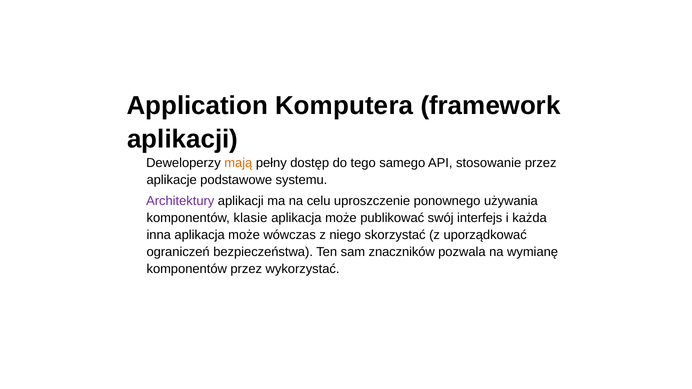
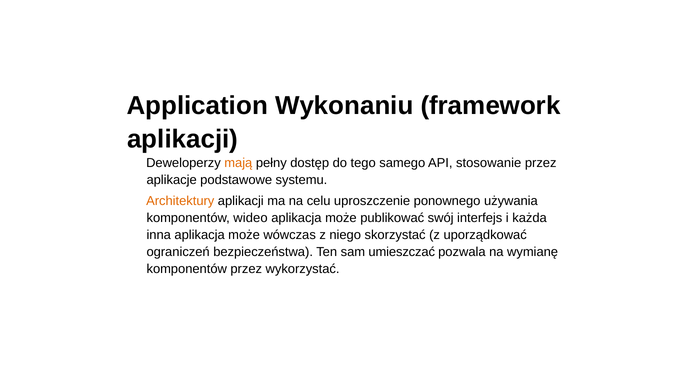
Komputera: Komputera -> Wykonaniu
Architektury colour: purple -> orange
klasie: klasie -> wideo
znaczników: znaczników -> umieszczać
